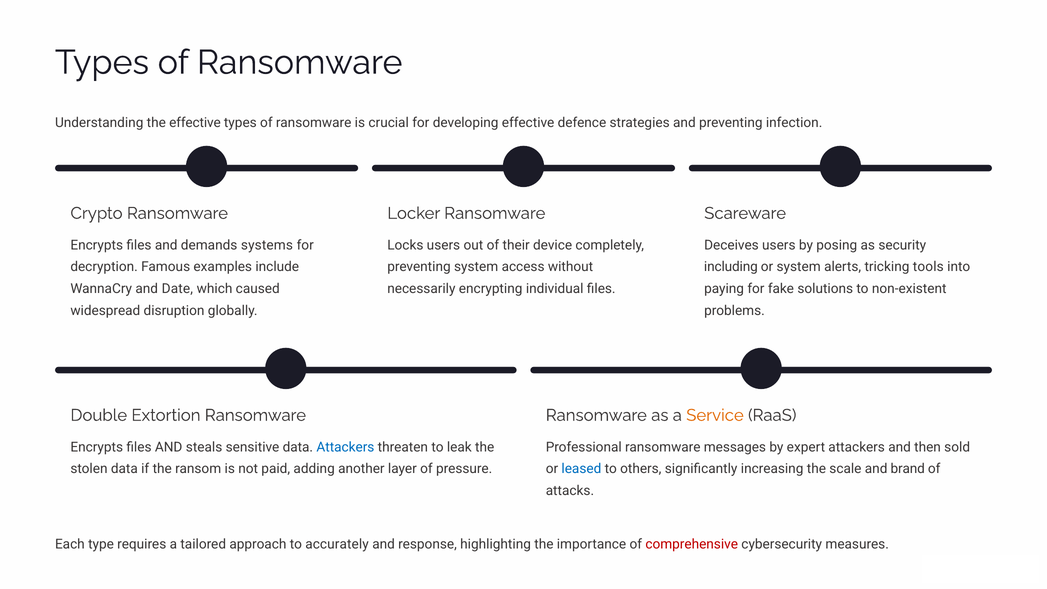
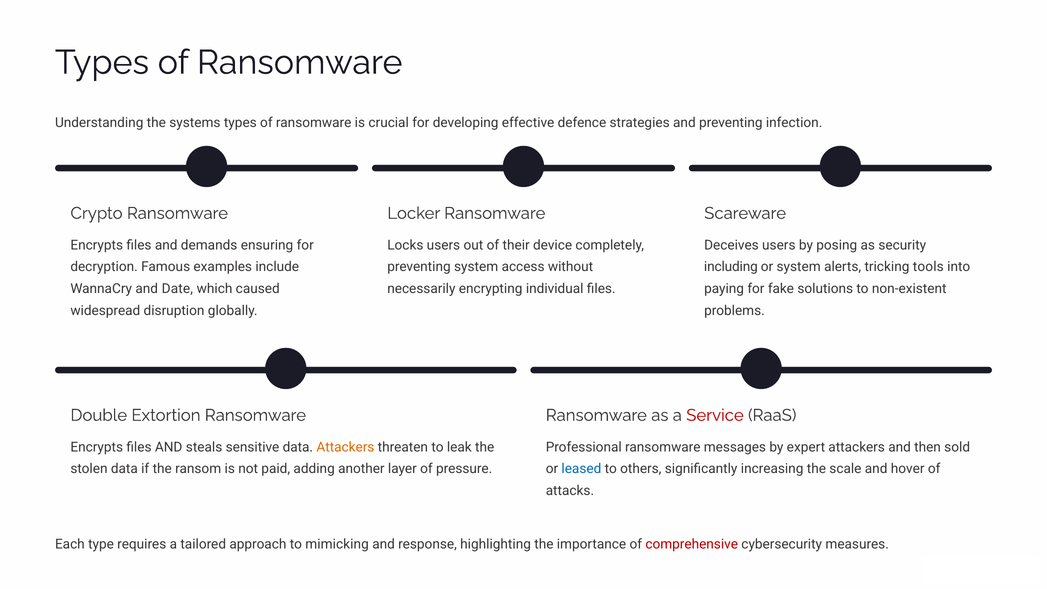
the effective: effective -> systems
systems: systems -> ensuring
Service colour: orange -> red
Attackers at (345, 447) colour: blue -> orange
brand: brand -> hover
accurately: accurately -> mimicking
